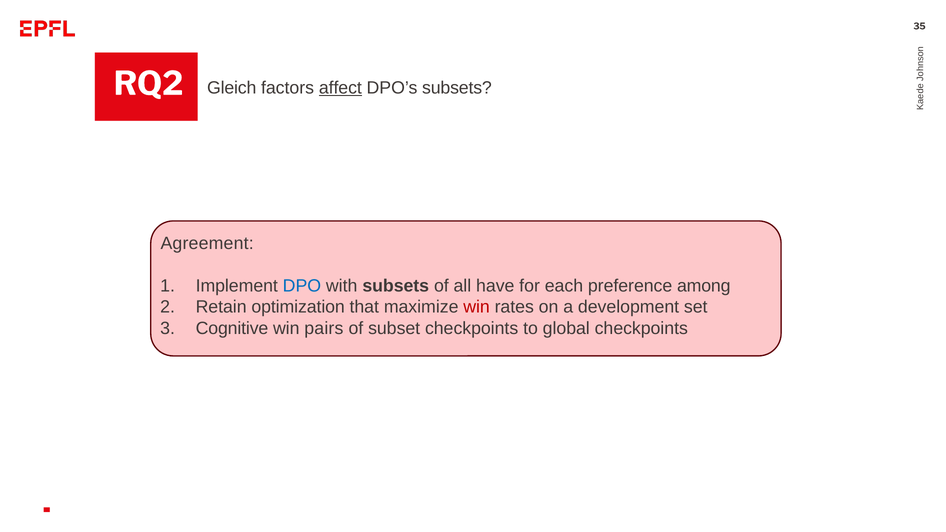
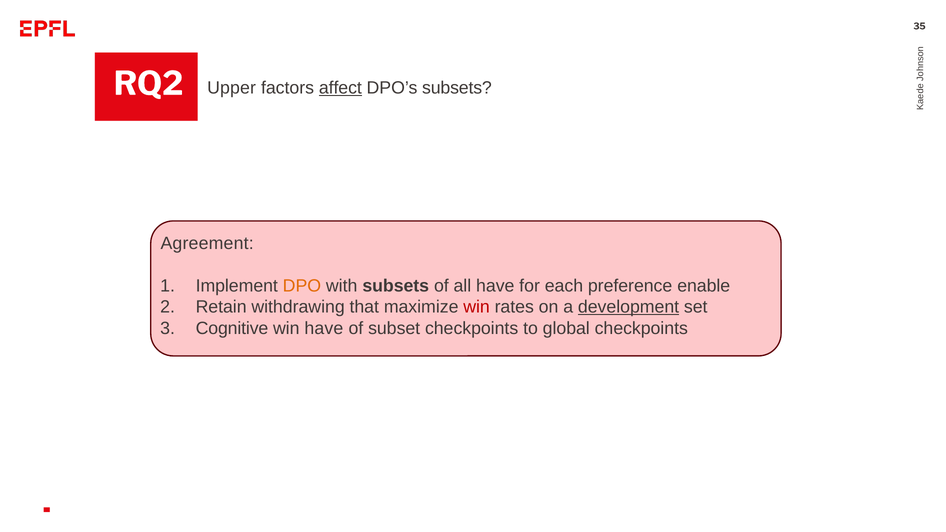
Gleich: Gleich -> Upper
DPO colour: blue -> orange
among: among -> enable
optimization: optimization -> withdrawing
development underline: none -> present
win pairs: pairs -> have
